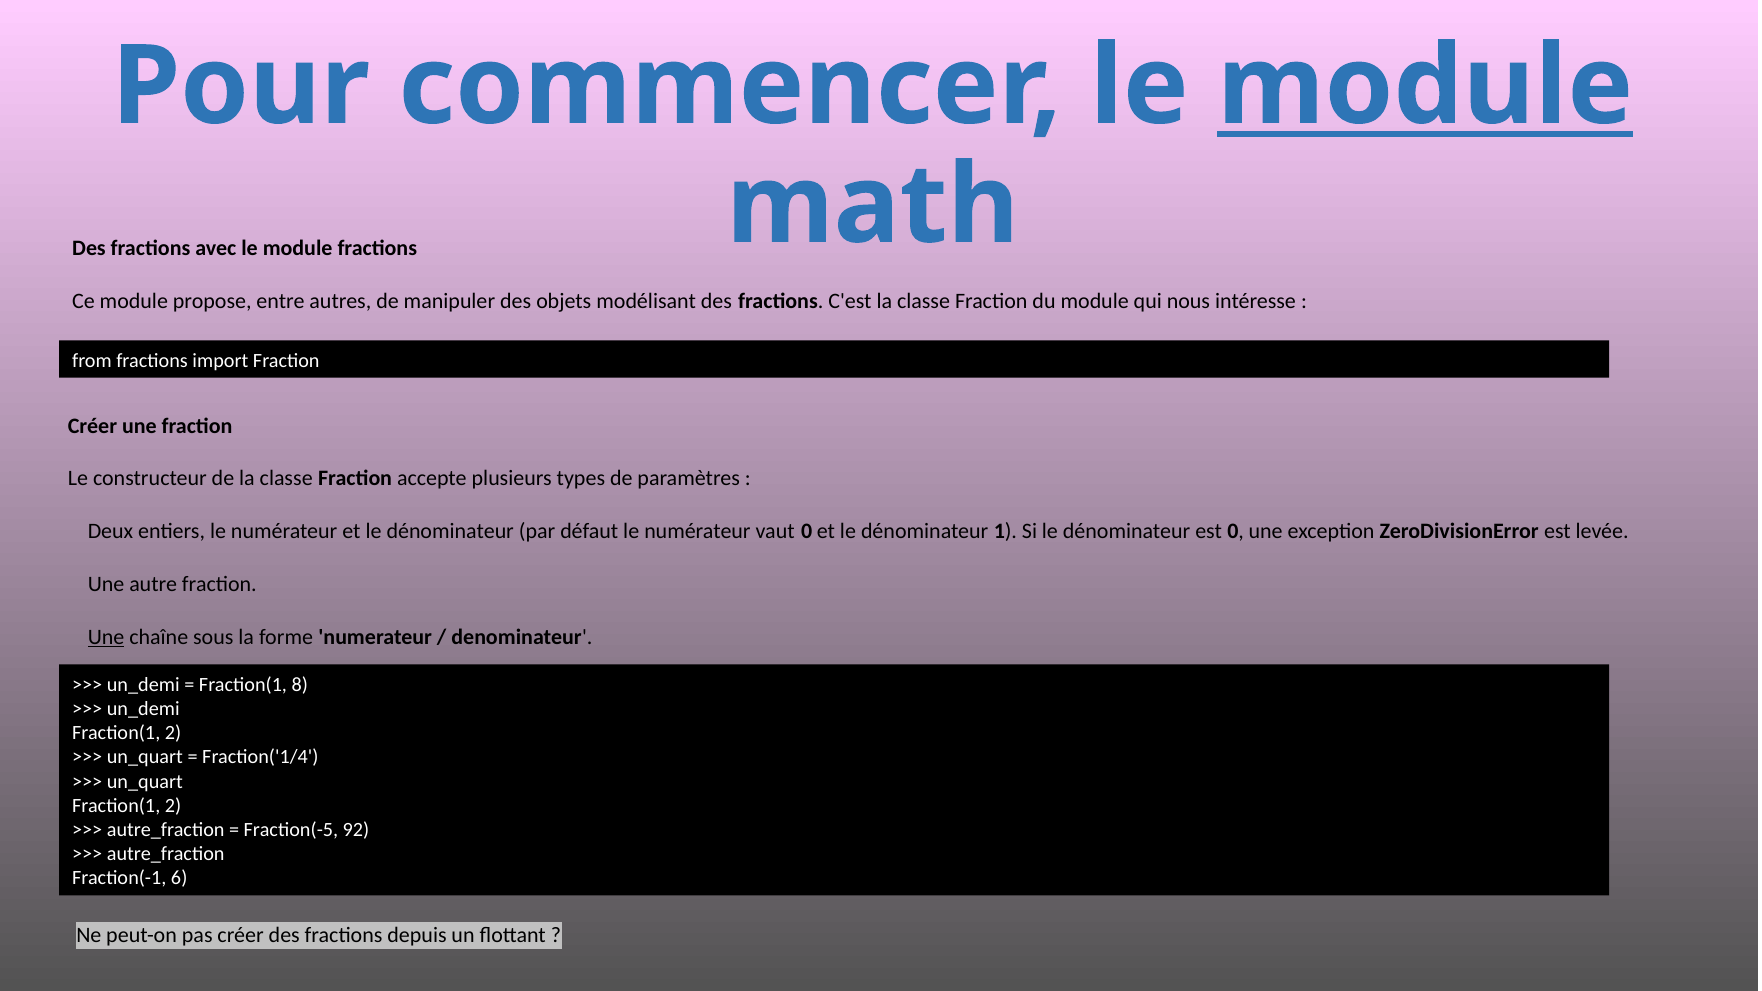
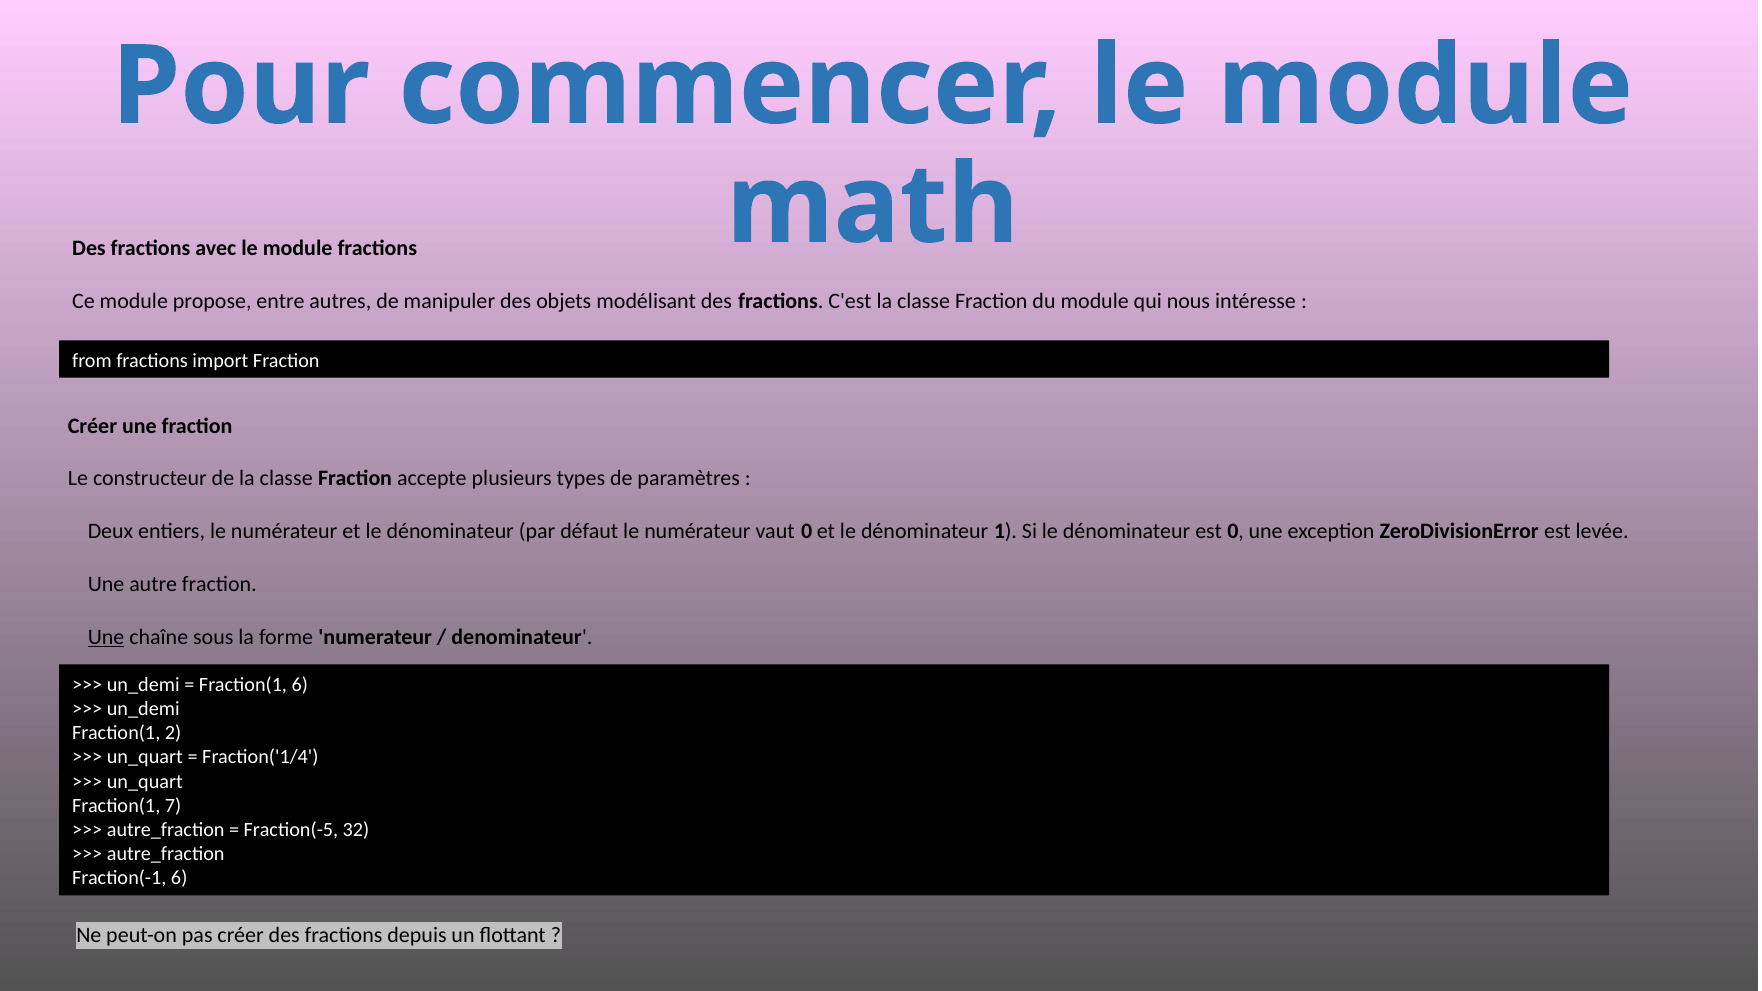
module at (1425, 87) underline: present -> none
Fraction(1 8: 8 -> 6
2 at (173, 806): 2 -> 7
92: 92 -> 32
